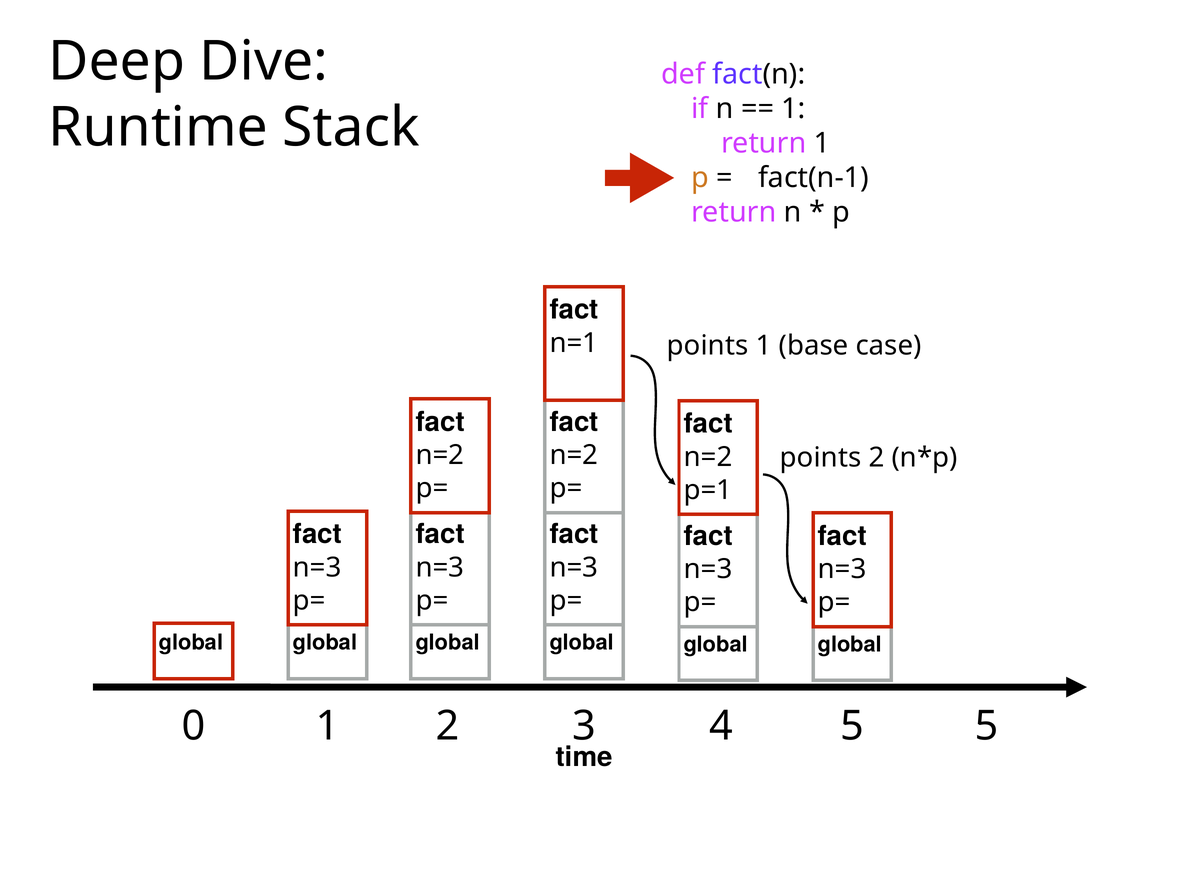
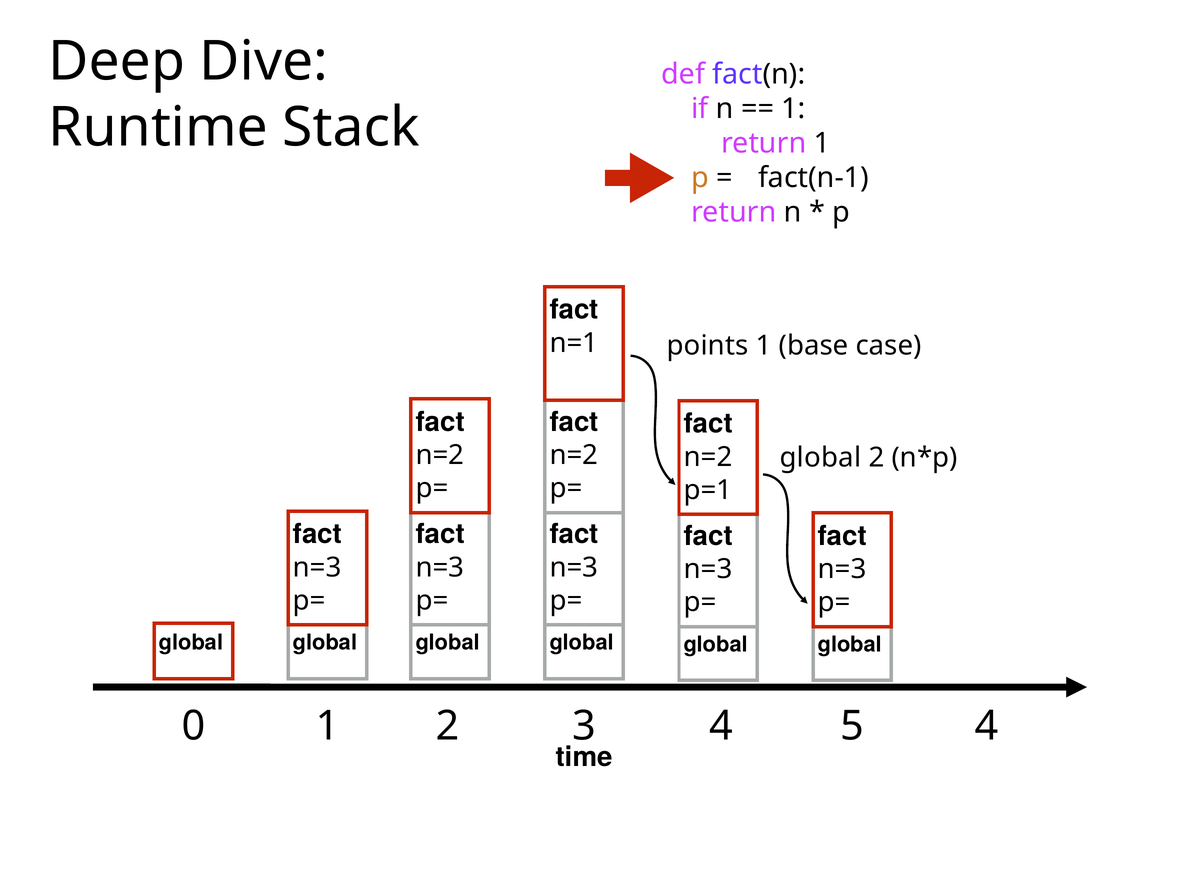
points at (820, 458): points -> global
5 5: 5 -> 4
